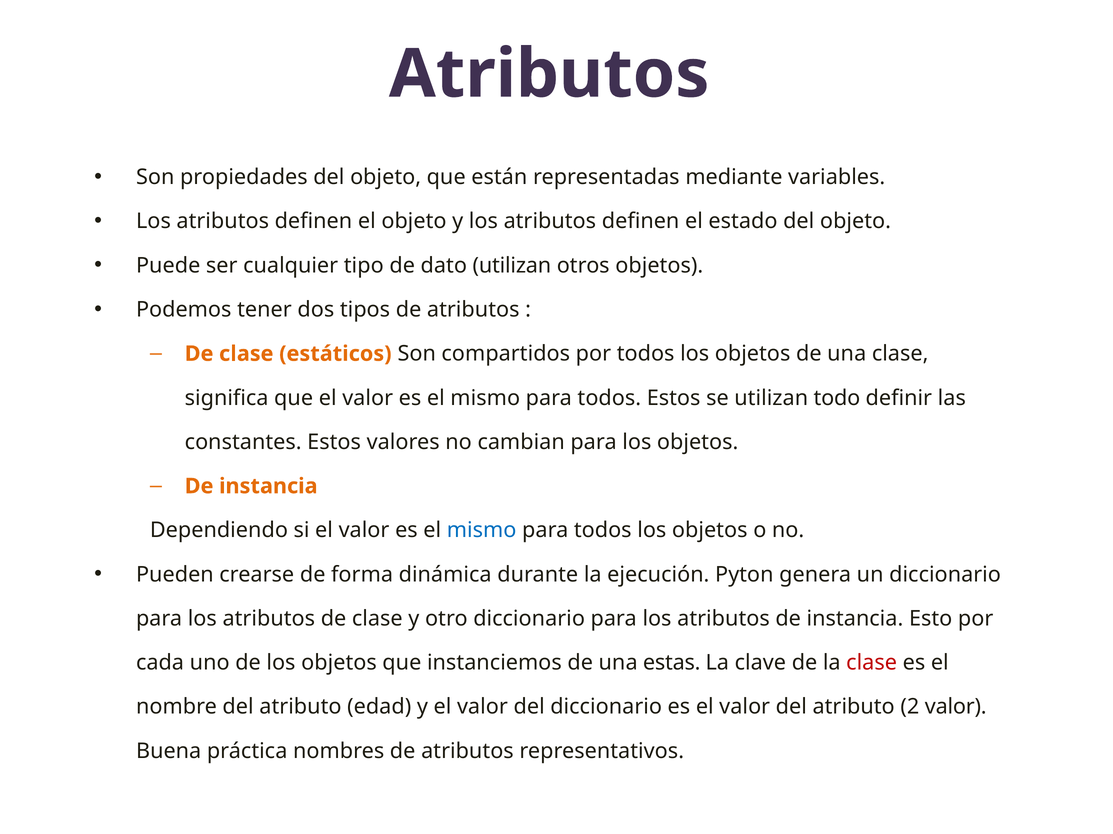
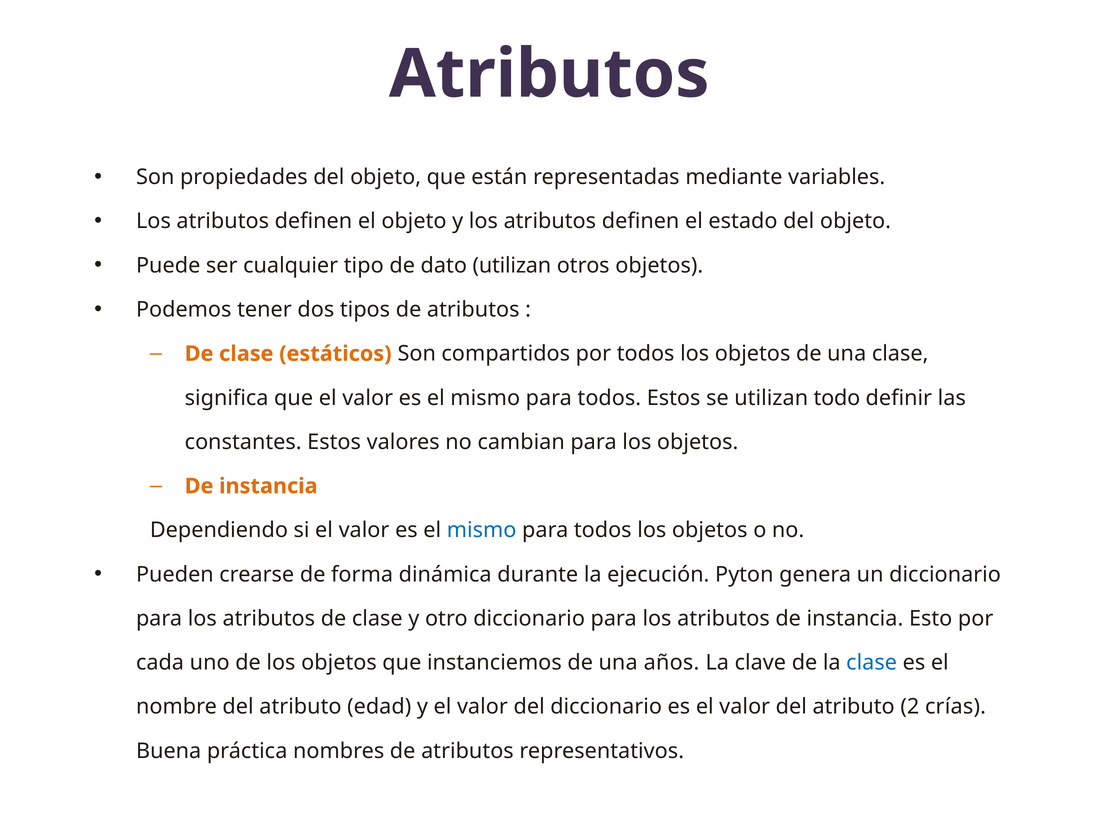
estas: estas -> años
clase at (872, 663) colour: red -> blue
2 valor: valor -> crías
